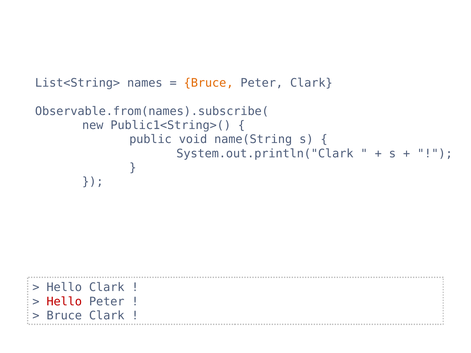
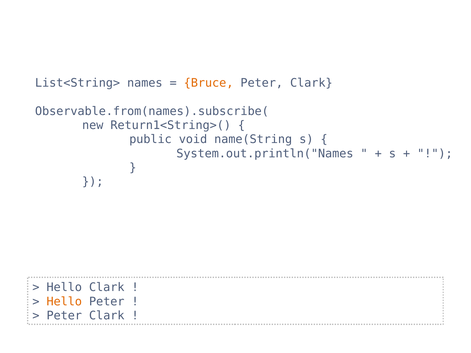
Public1<String>(: Public1<String>( -> Return1<String>(
System.out.println("Clark: System.out.println("Clark -> System.out.println("Names
Hello at (64, 302) colour: red -> orange
Bruce at (64, 316): Bruce -> Peter
